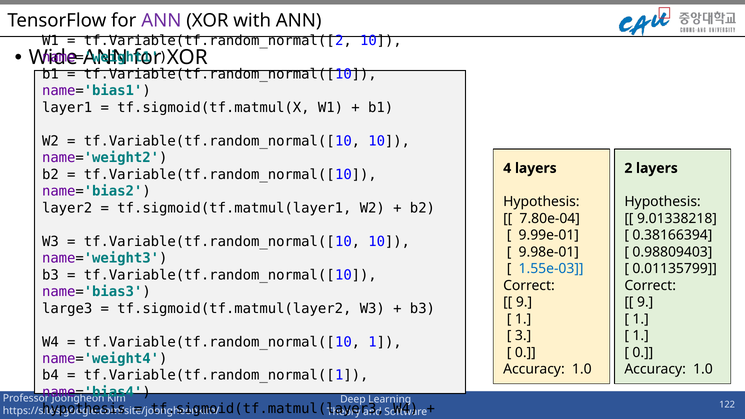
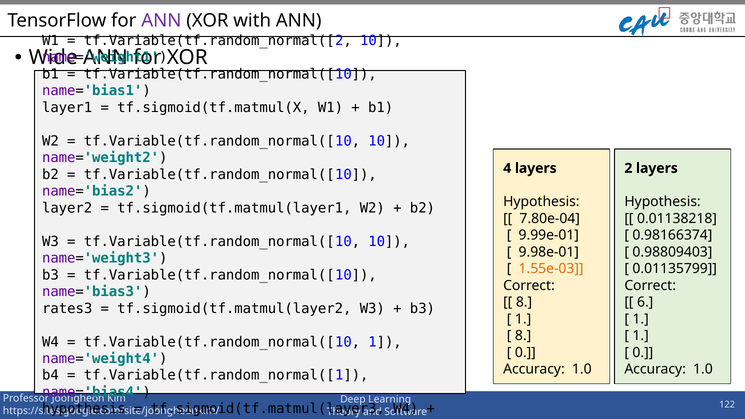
9.01338218: 9.01338218 -> 0.01138218
0.38166394: 0.38166394 -> 0.98166374
1.55e-03 colour: blue -> orange
9 at (524, 302): 9 -> 8
9 at (645, 302): 9 -> 6
large3: large3 -> rates3
3 at (523, 336): 3 -> 8
